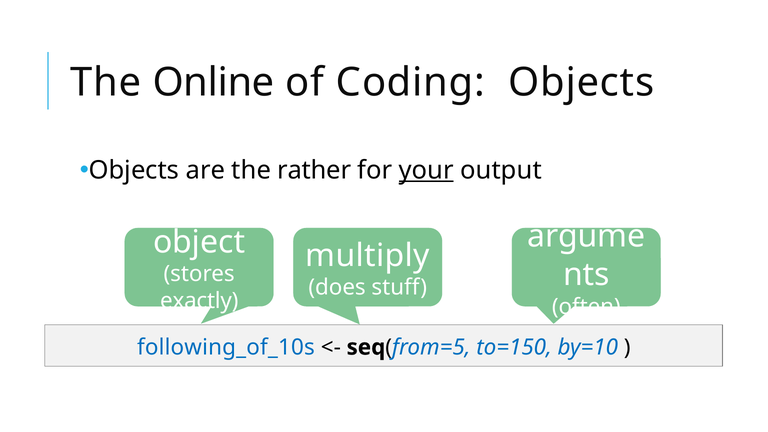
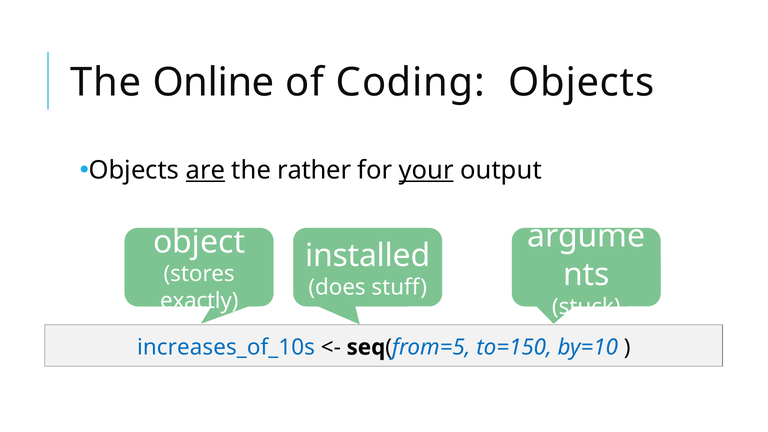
are underline: none -> present
multiply: multiply -> installed
often: often -> stuck
following_of_10s: following_of_10s -> increases_of_10s
